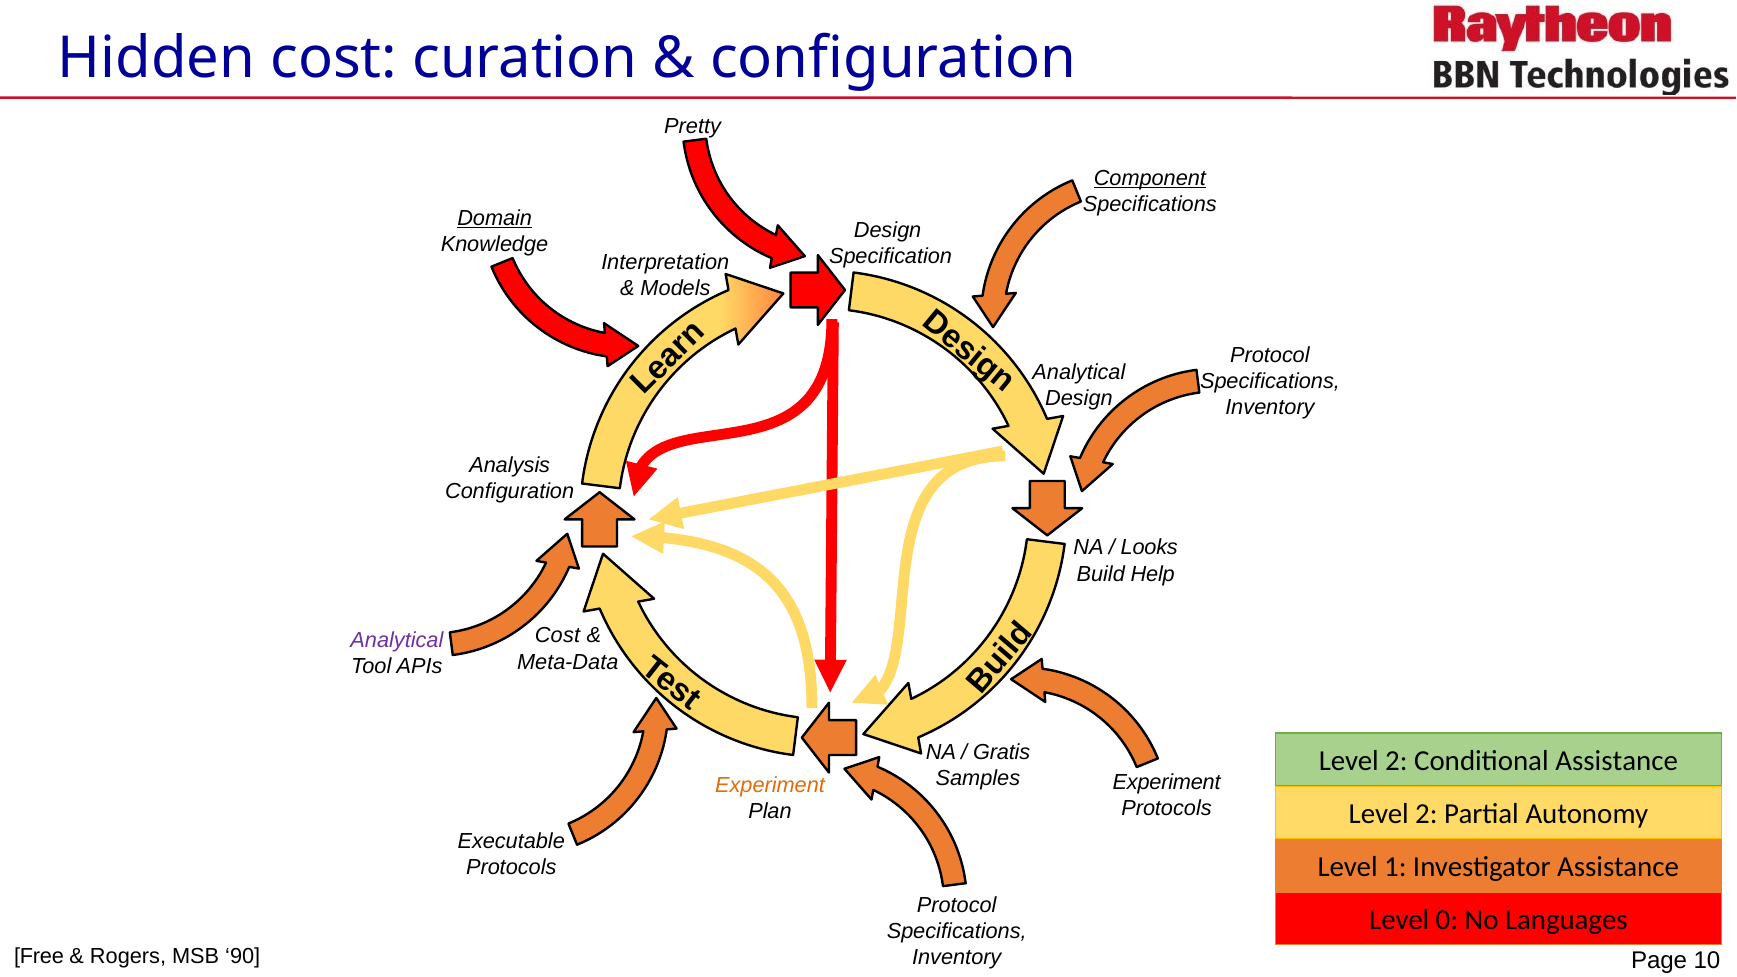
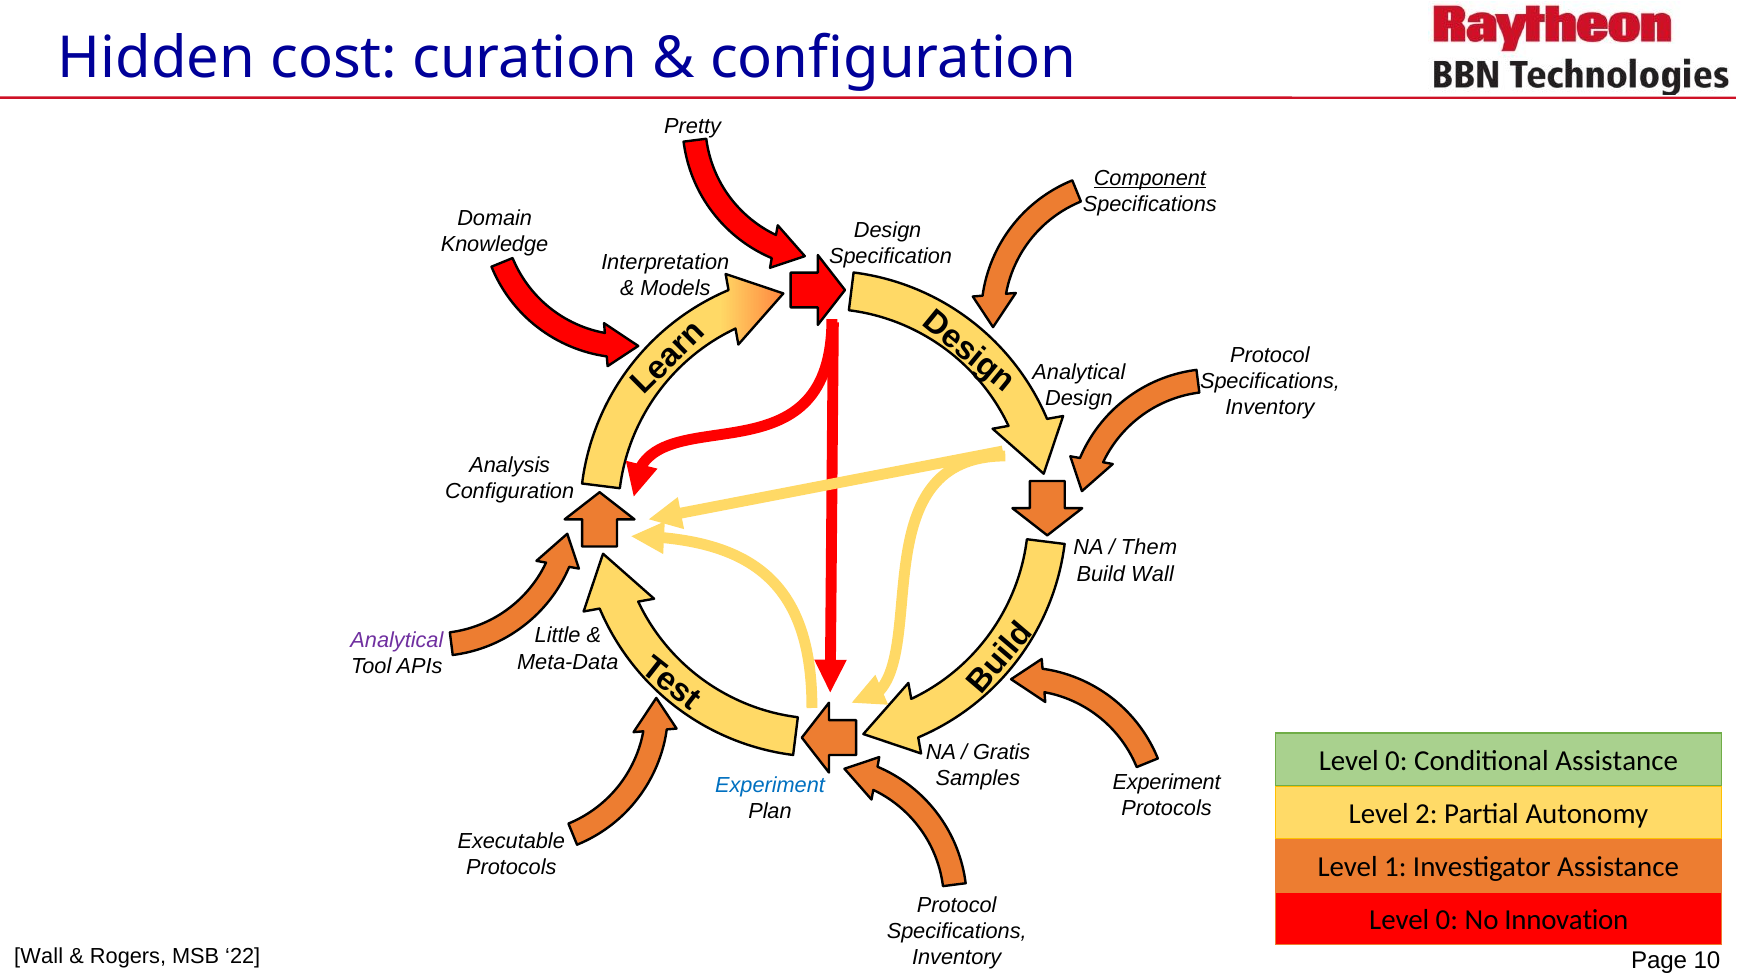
Domain underline: present -> none
Looks: Looks -> Them
Build Help: Help -> Wall
Cost at (557, 636): Cost -> Little
2 at (1396, 761): 2 -> 0
Experiment at (770, 786) colour: orange -> blue
Languages: Languages -> Innovation
Free at (39, 957): Free -> Wall
90: 90 -> 22
